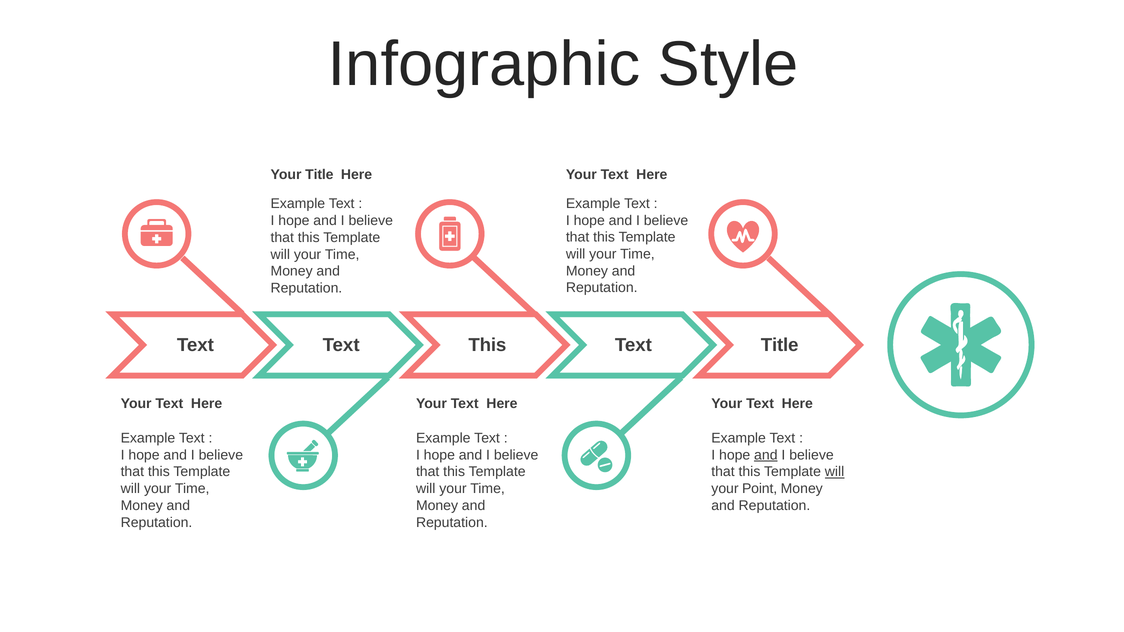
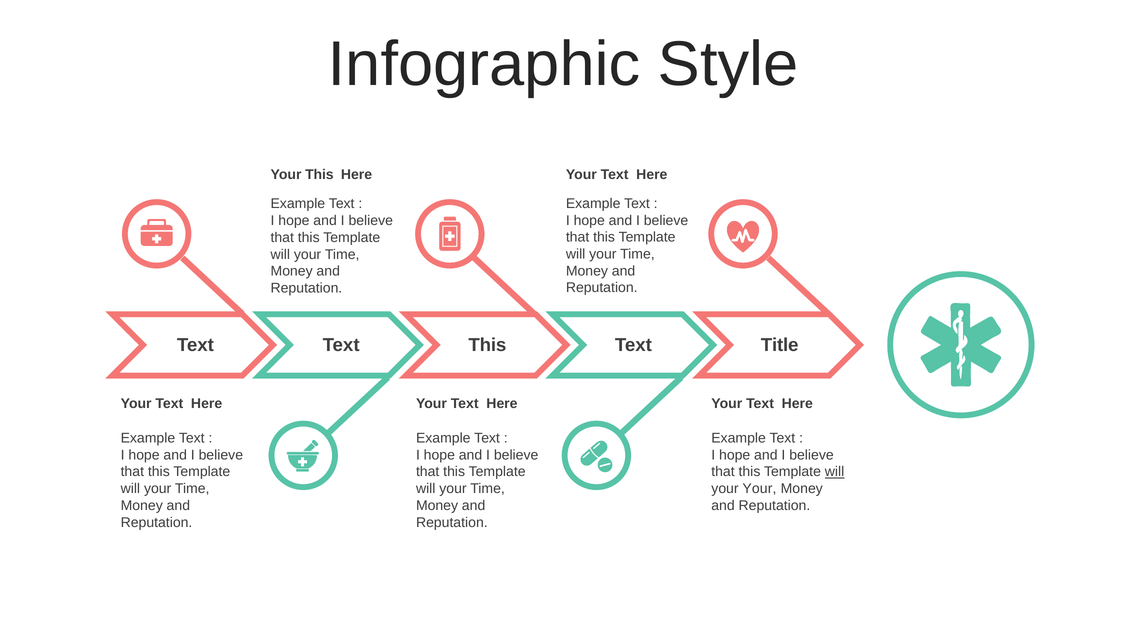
Your Title: Title -> This
and at (766, 455) underline: present -> none
your Point: Point -> Your
